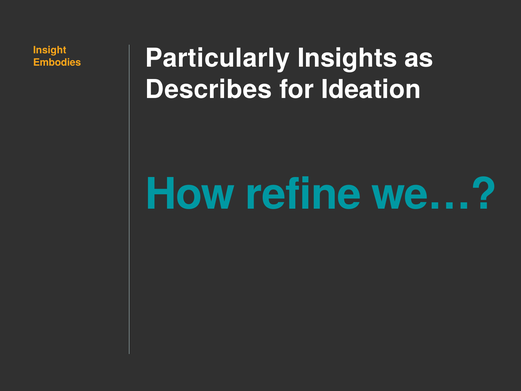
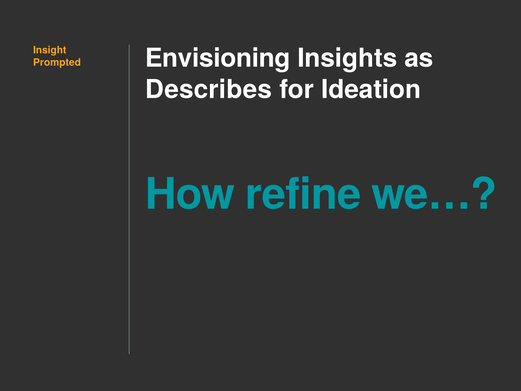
Particularly: Particularly -> Envisioning
Embodies: Embodies -> Prompted
